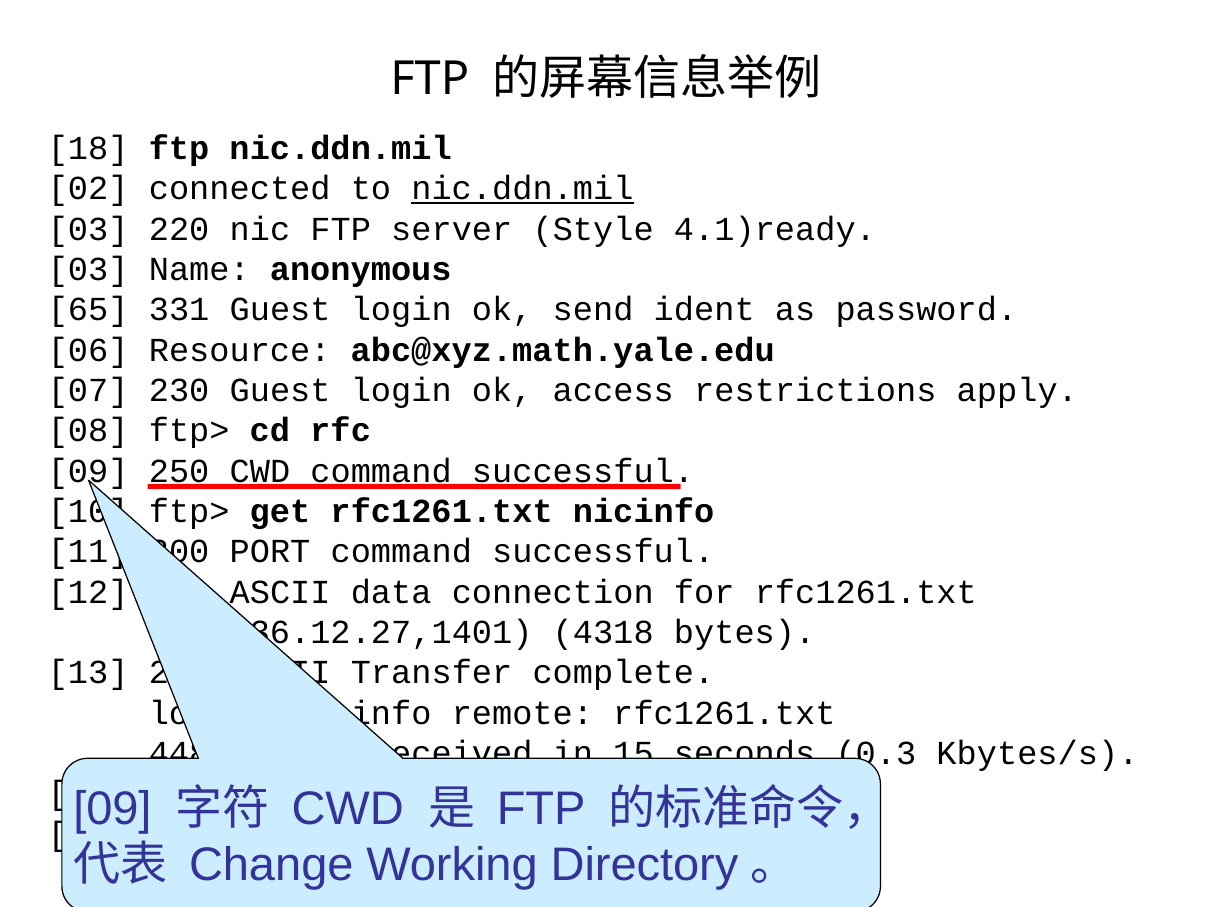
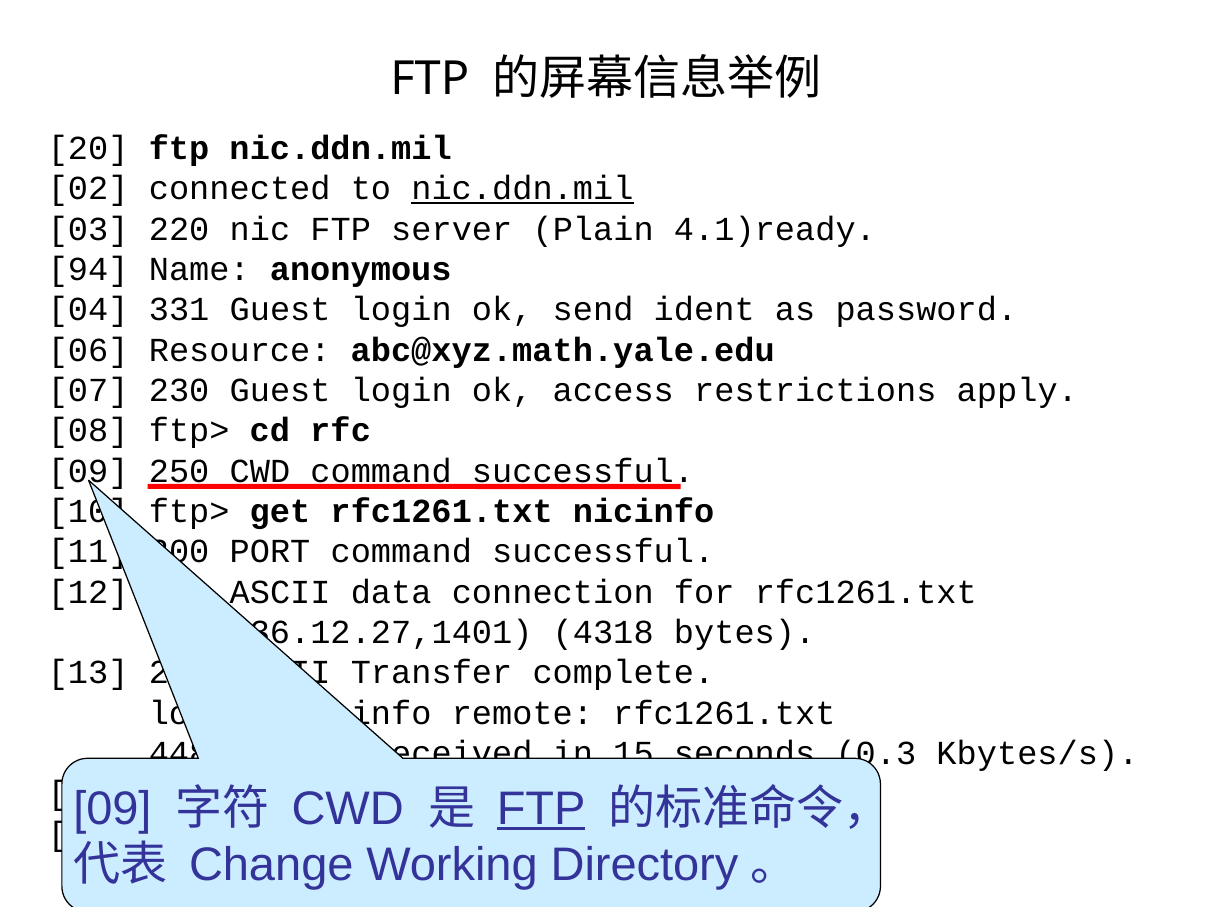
18: 18 -> 20
Style: Style -> Plain
03 at (88, 269): 03 -> 94
65: 65 -> 04
FTP at (541, 808) underline: none -> present
